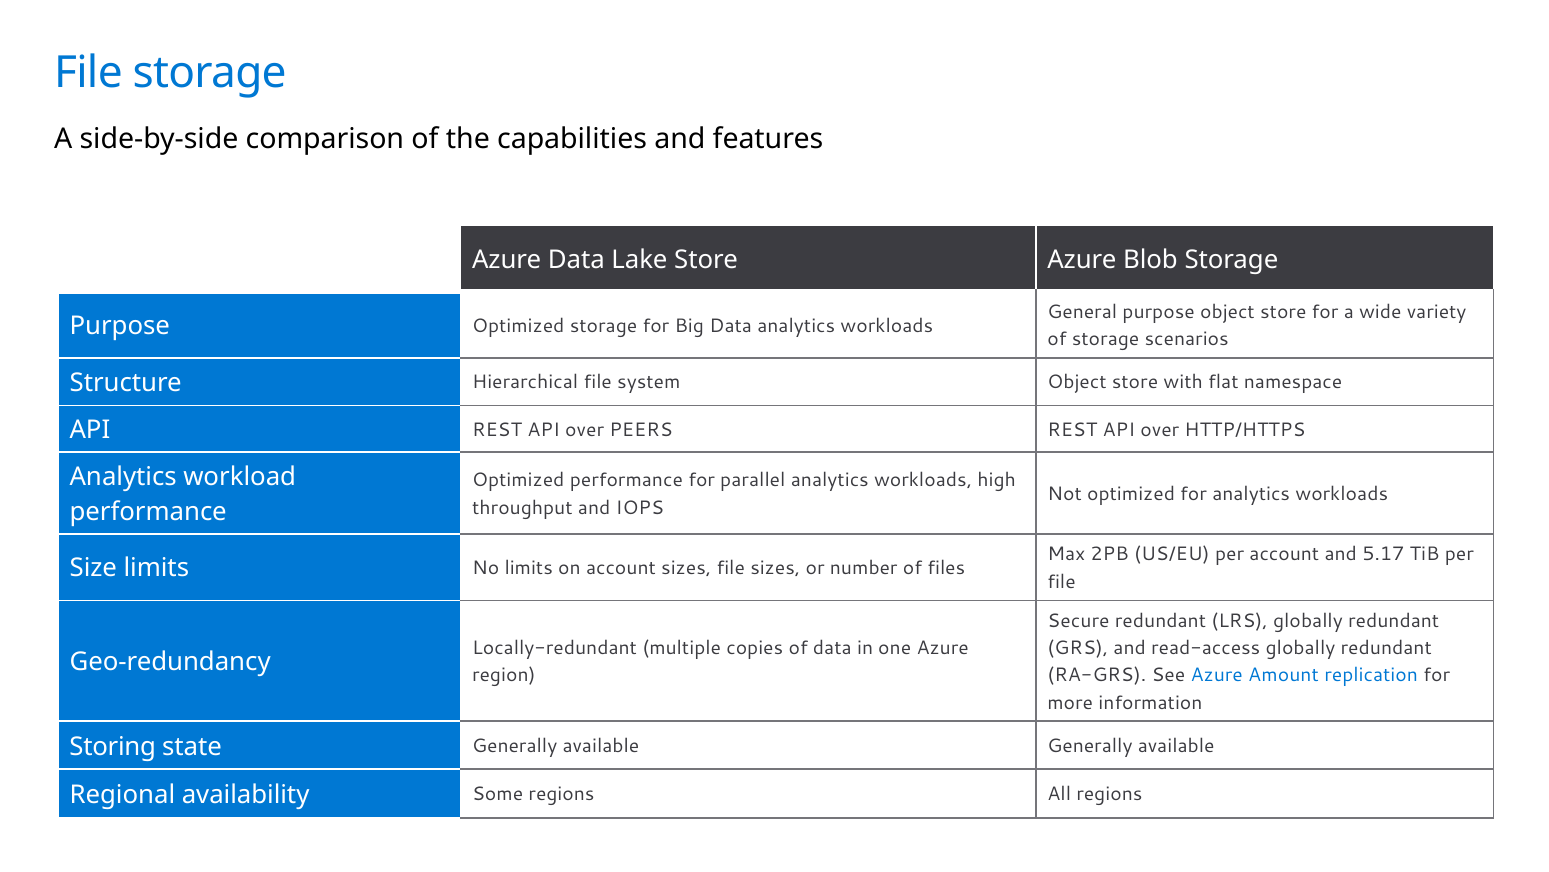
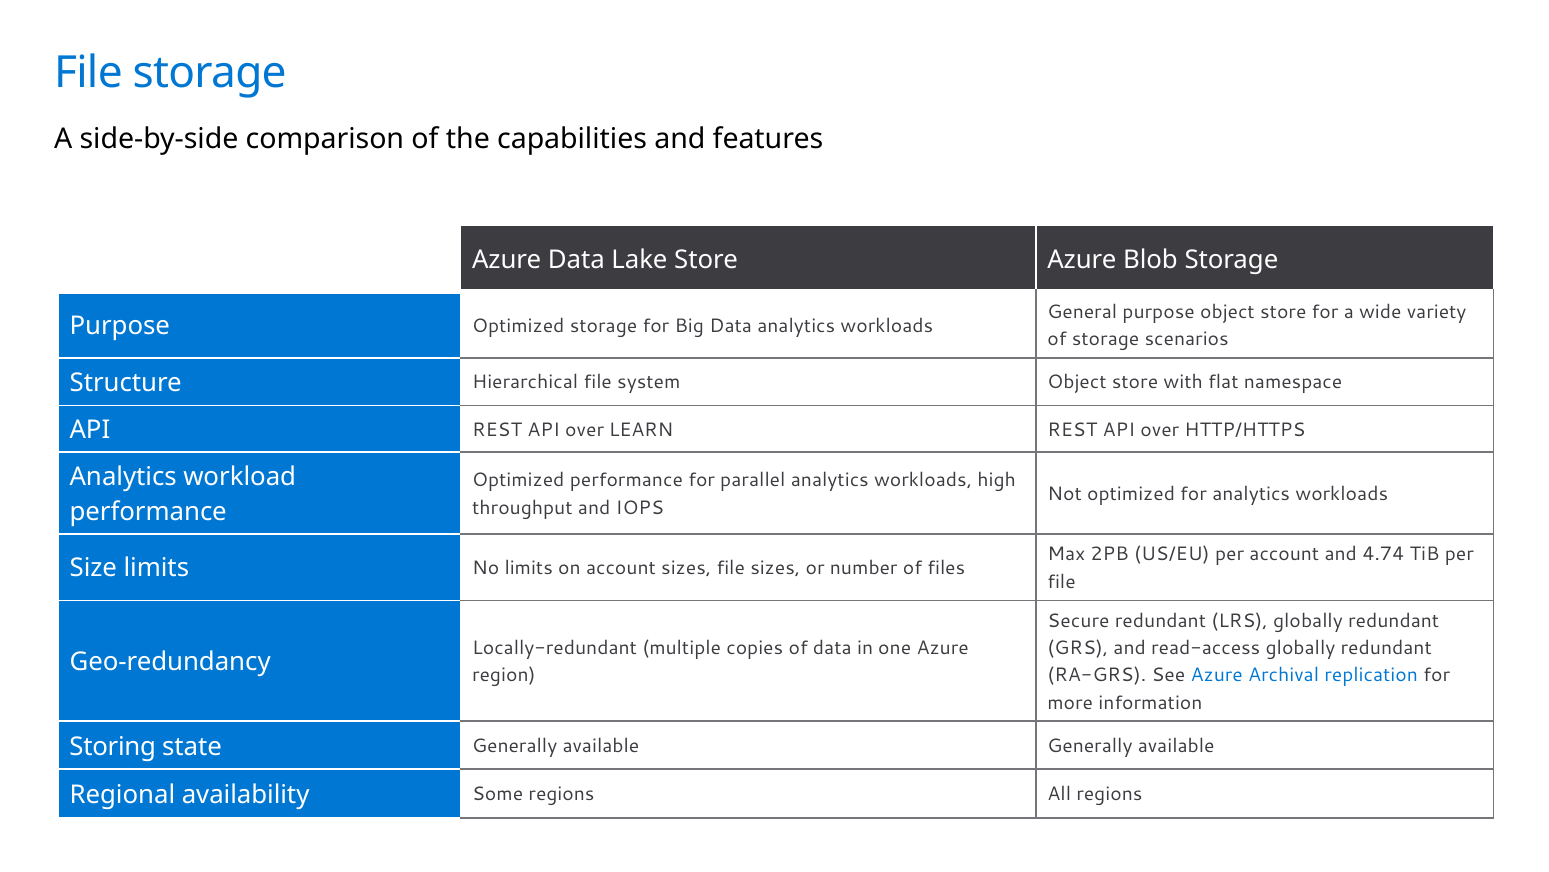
PEERS: PEERS -> LEARN
5.17: 5.17 -> 4.74
Amount: Amount -> Archival
